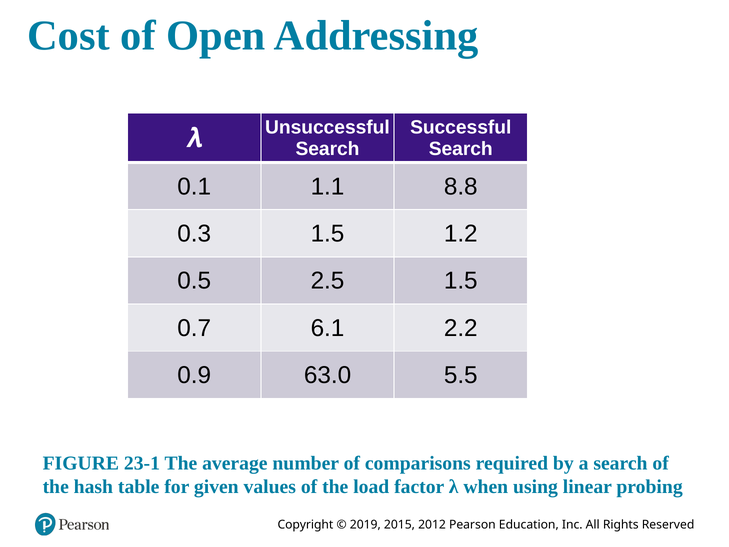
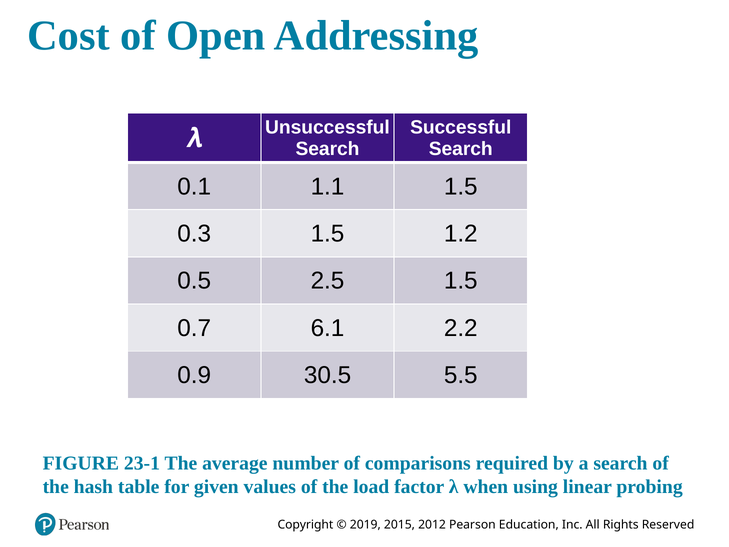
1.1 8.8: 8.8 -> 1.5
63.0: 63.0 -> 30.5
